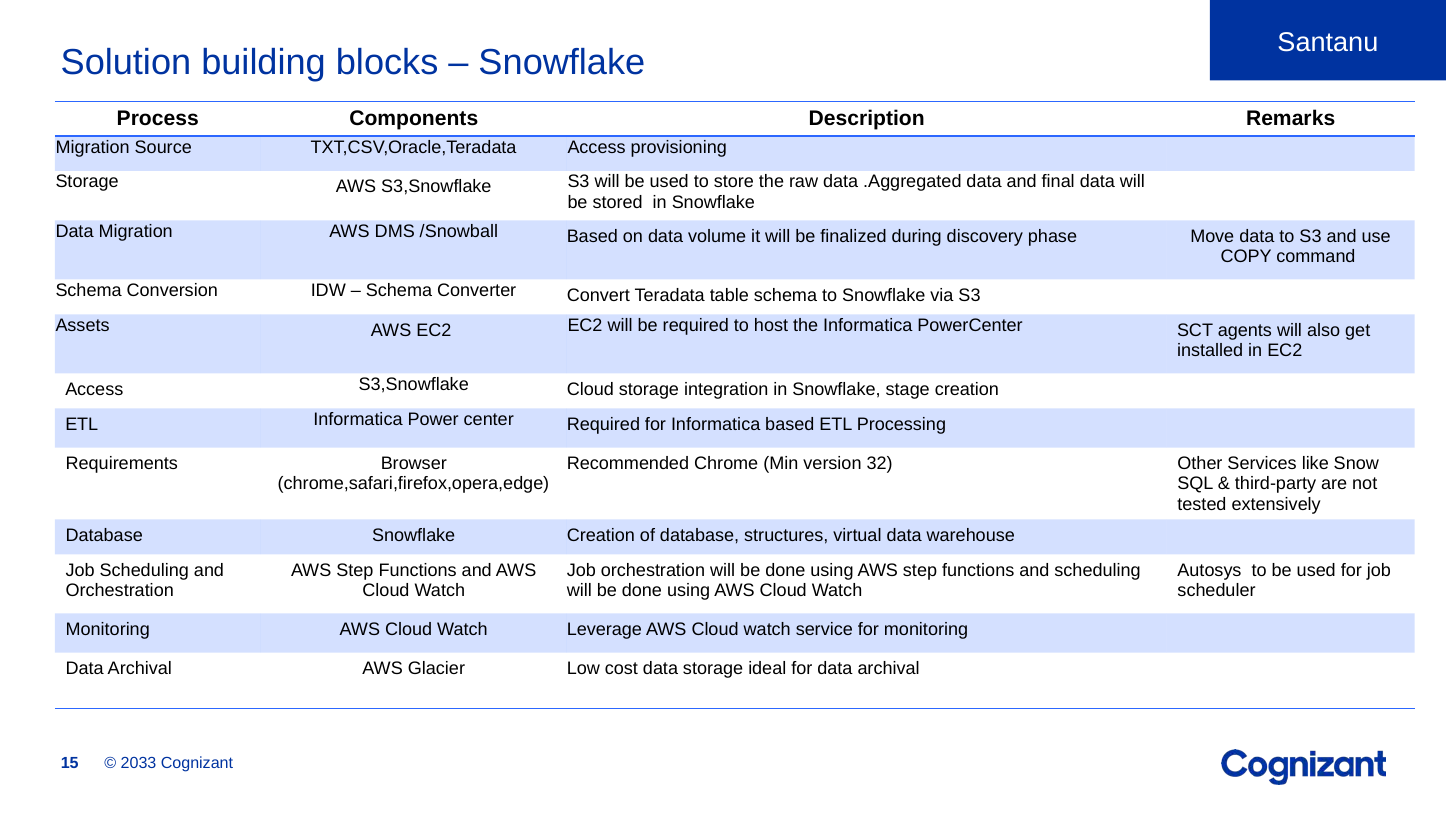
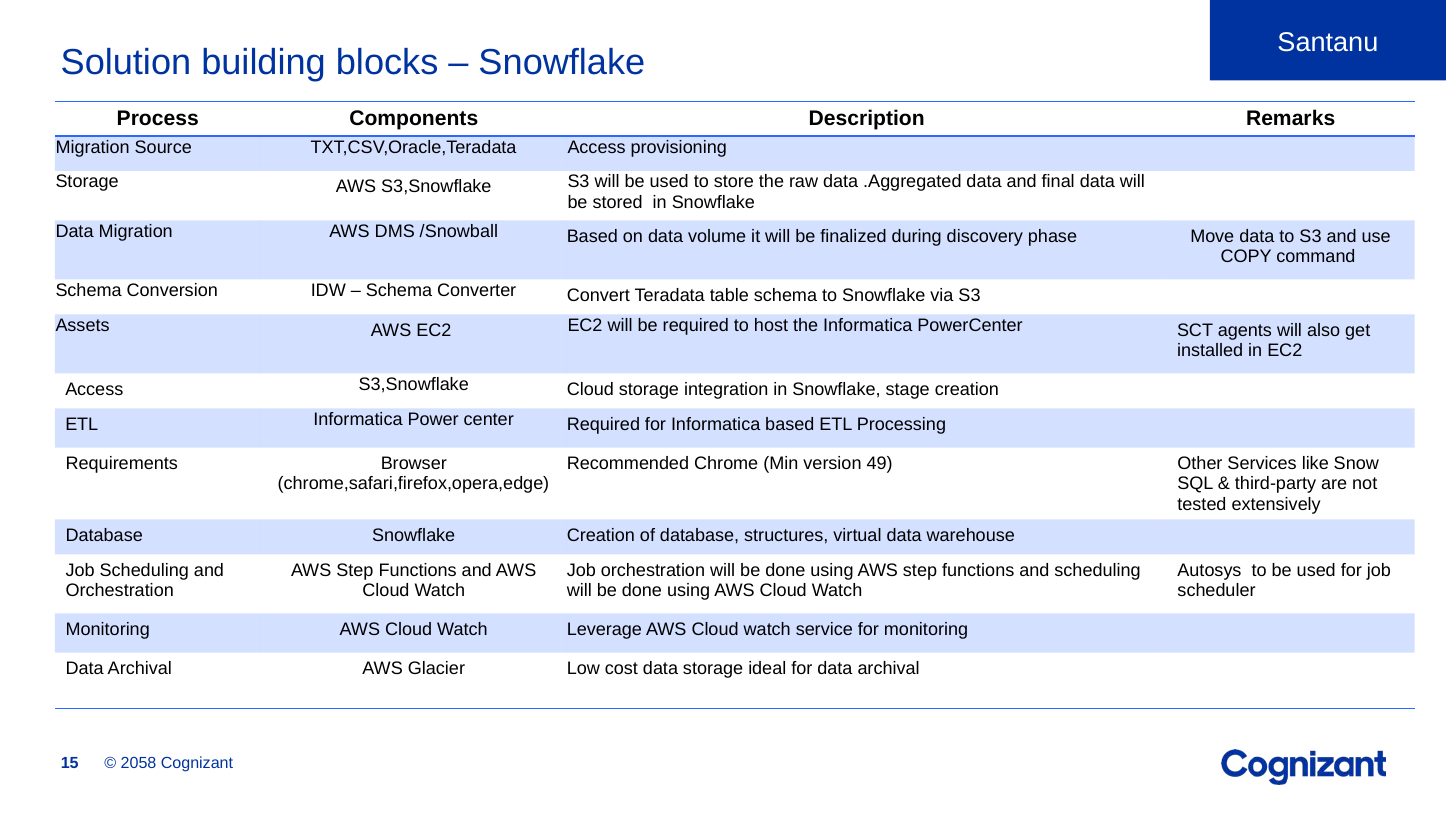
32: 32 -> 49
2033: 2033 -> 2058
